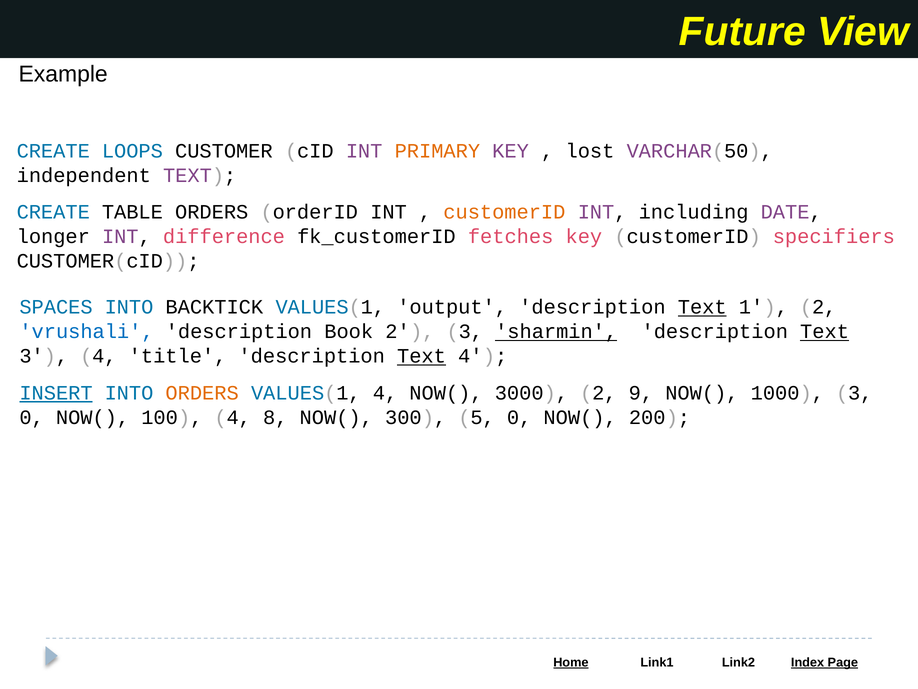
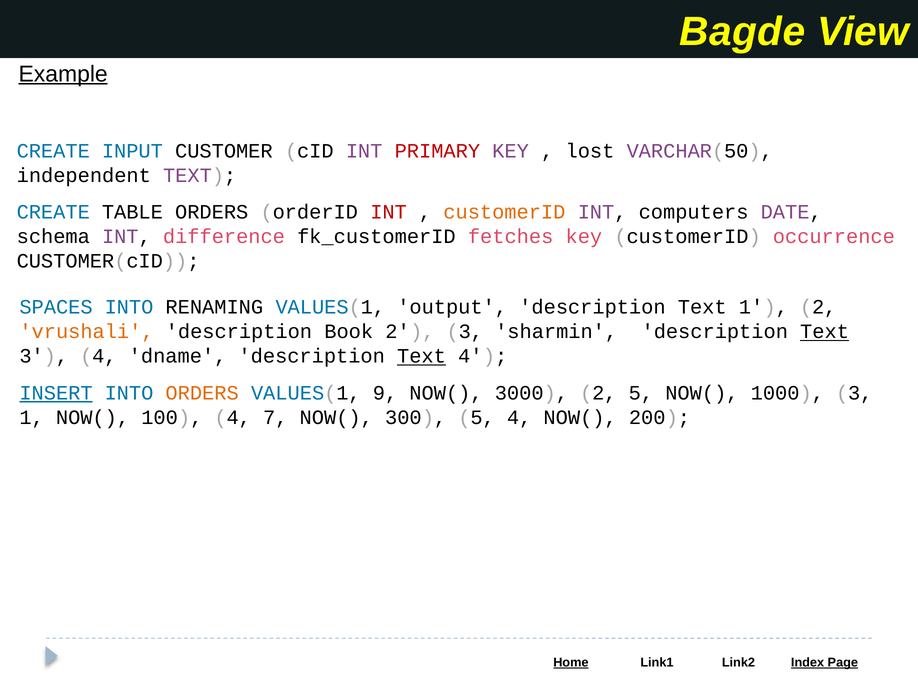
Future: Future -> Bagde
Example underline: none -> present
LOOPS: LOOPS -> INPUT
PRIMARY colour: orange -> red
INT at (389, 212) colour: black -> red
including: including -> computers
longer: longer -> schema
specifiers: specifiers -> occurrence
BACKTICK: BACKTICK -> RENAMING
Text at (702, 307) underline: present -> none
vrushali colour: blue -> orange
sharmin underline: present -> none
title: title -> dname
VALUES(1 4: 4 -> 9
2 9: 9 -> 5
0 at (32, 417): 0 -> 1
8: 8 -> 7
5 0: 0 -> 4
